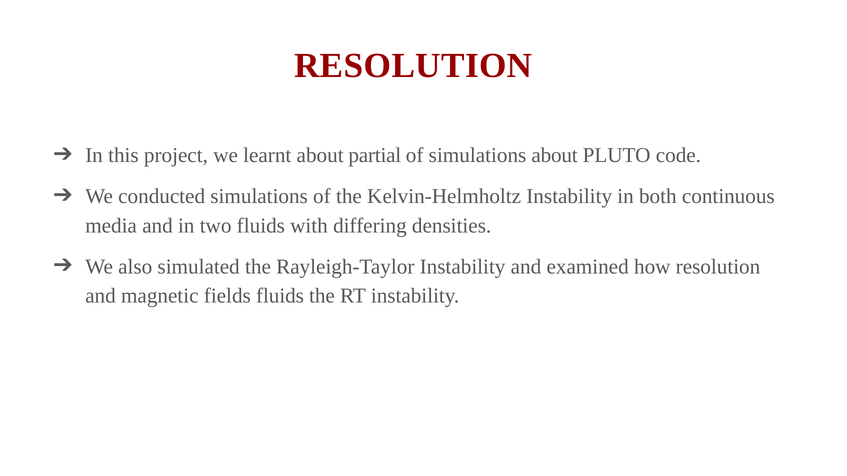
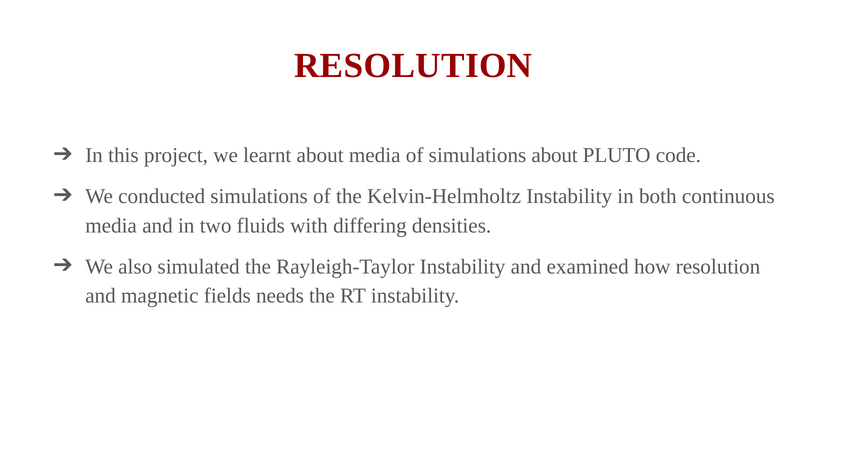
about partial: partial -> media
fields fluids: fluids -> needs
